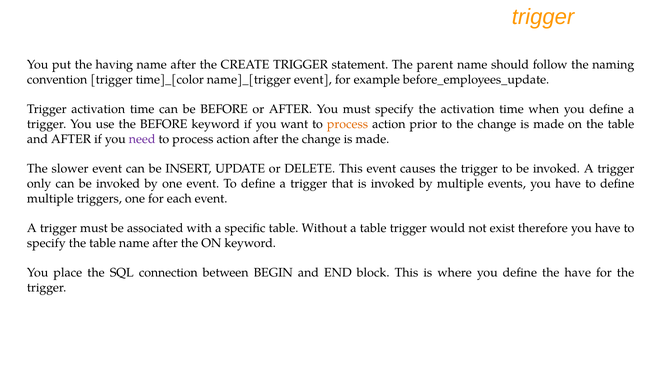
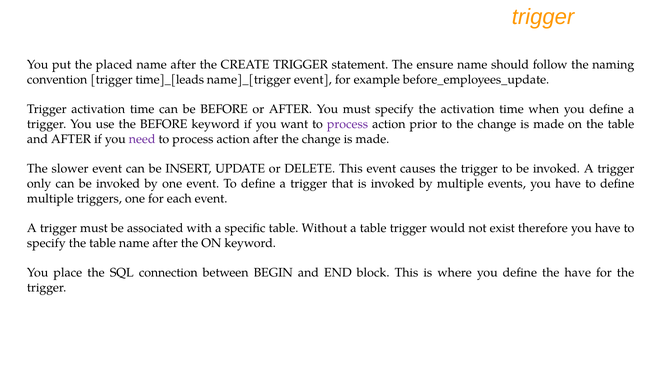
having: having -> placed
parent: parent -> ensure
time]_[color: time]_[color -> time]_[leads
process at (348, 124) colour: orange -> purple
